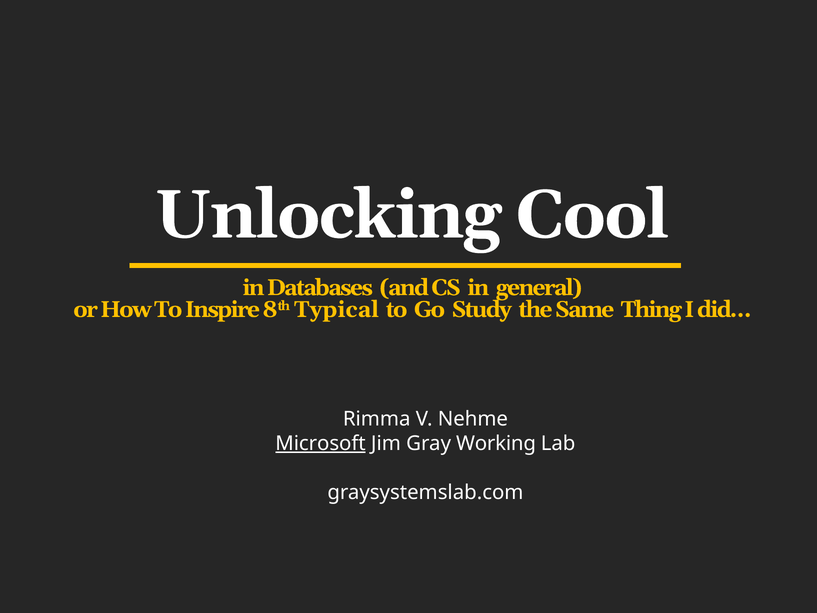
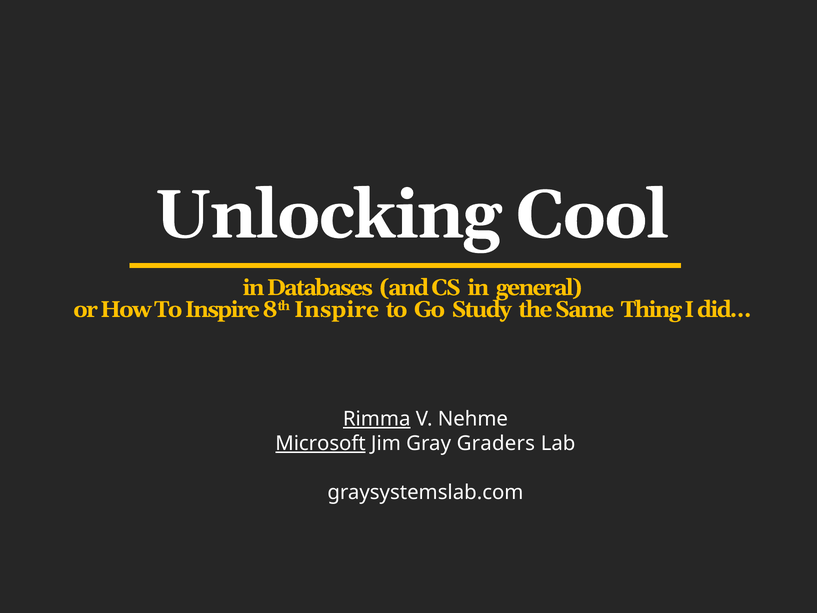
8th Typical: Typical -> Inspire
Rimma underline: none -> present
Working: Working -> Graders
